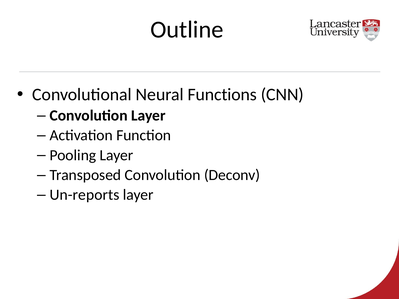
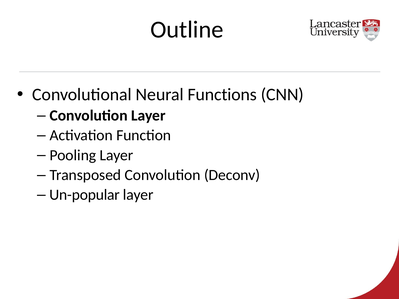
Un-reports: Un-reports -> Un-popular
